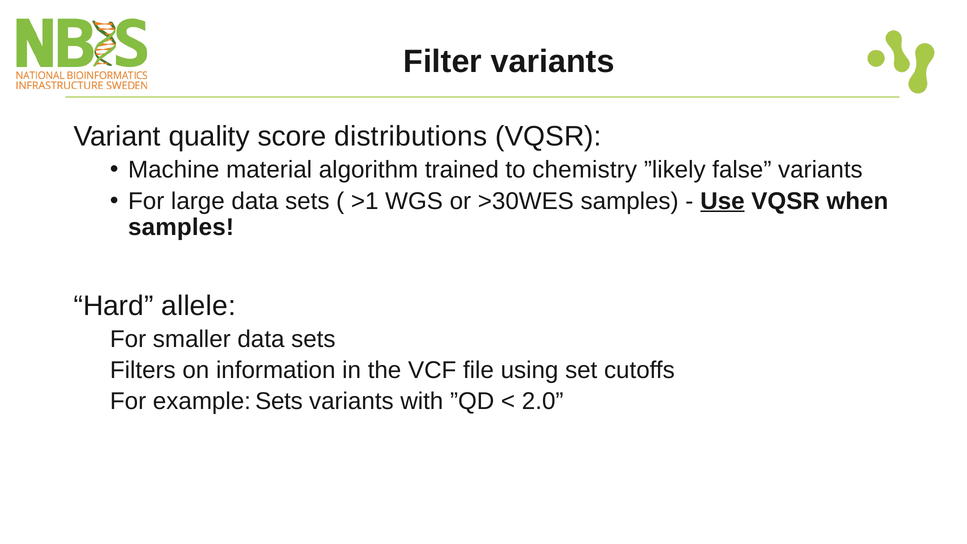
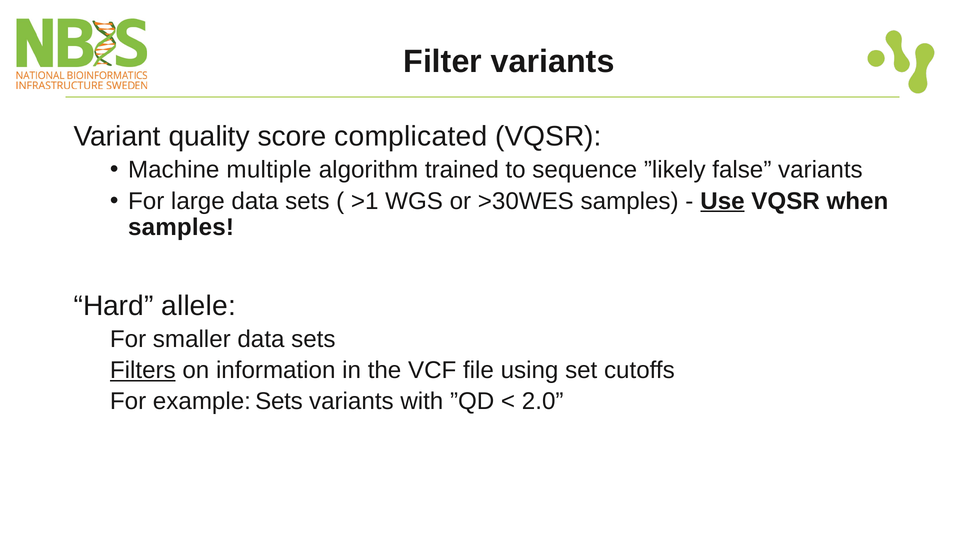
distributions: distributions -> complicated
material: material -> multiple
chemistry: chemistry -> sequence
Filters underline: none -> present
